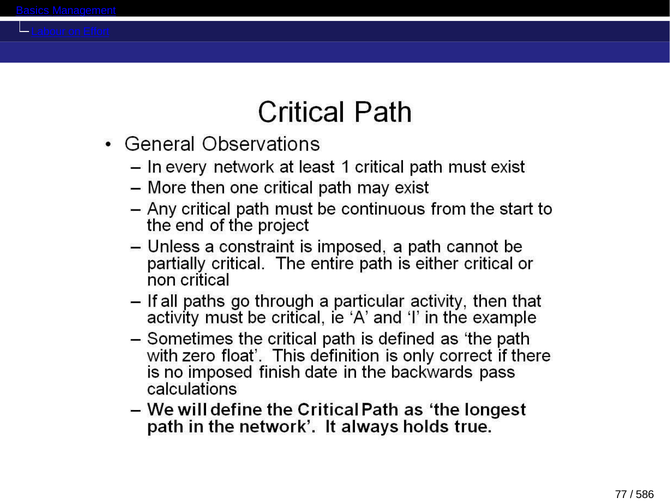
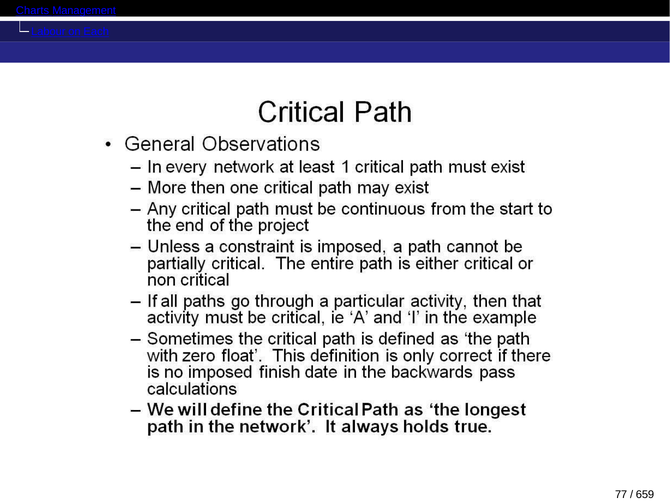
Basics: Basics -> Charts
Effort: Effort -> Each
586: 586 -> 659
